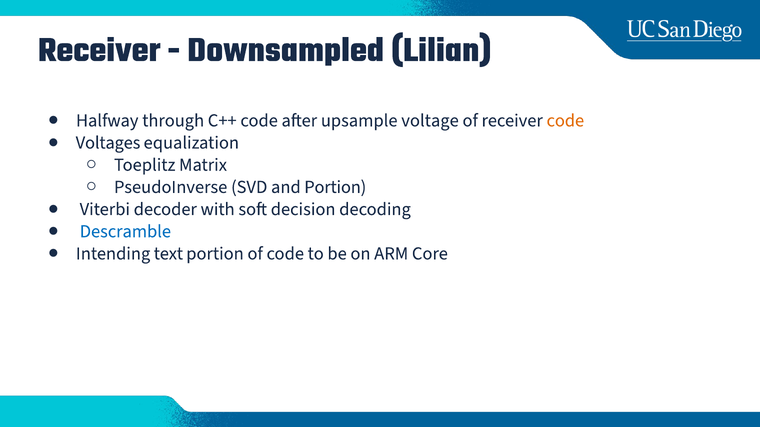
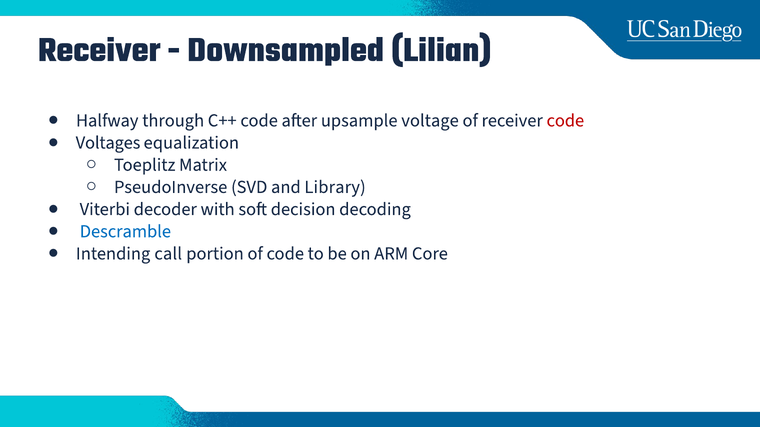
code at (565, 120) colour: orange -> red
and Portion: Portion -> Library
text: text -> call
